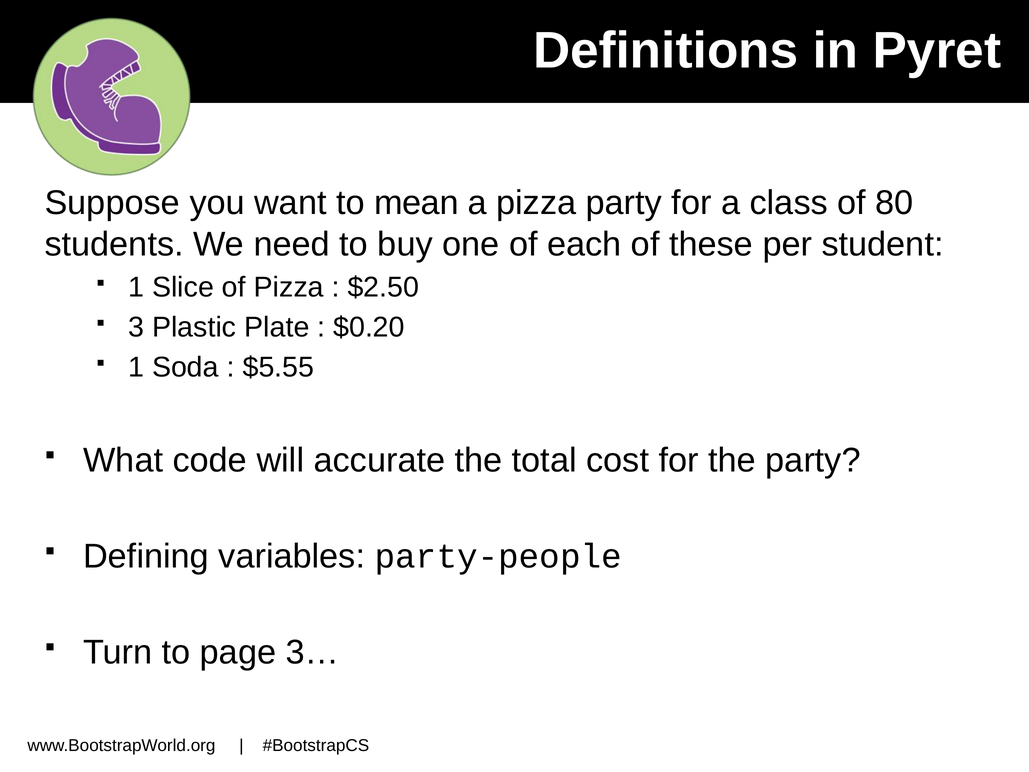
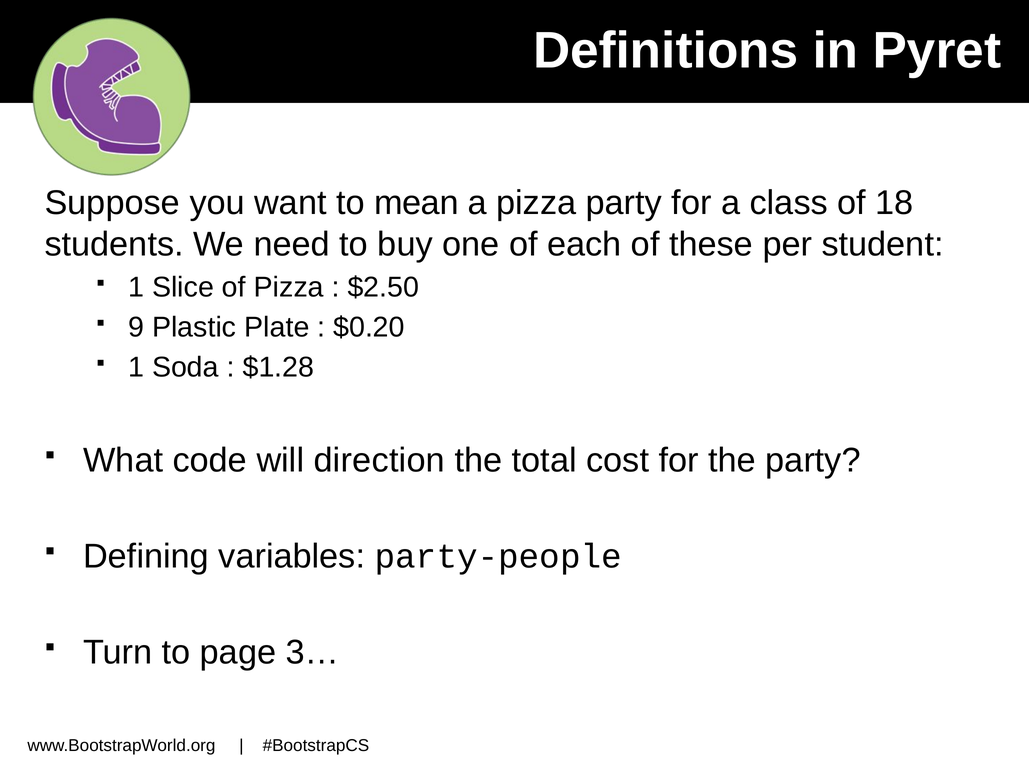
80: 80 -> 18
3: 3 -> 9
$5.55: $5.55 -> $1.28
accurate: accurate -> direction
